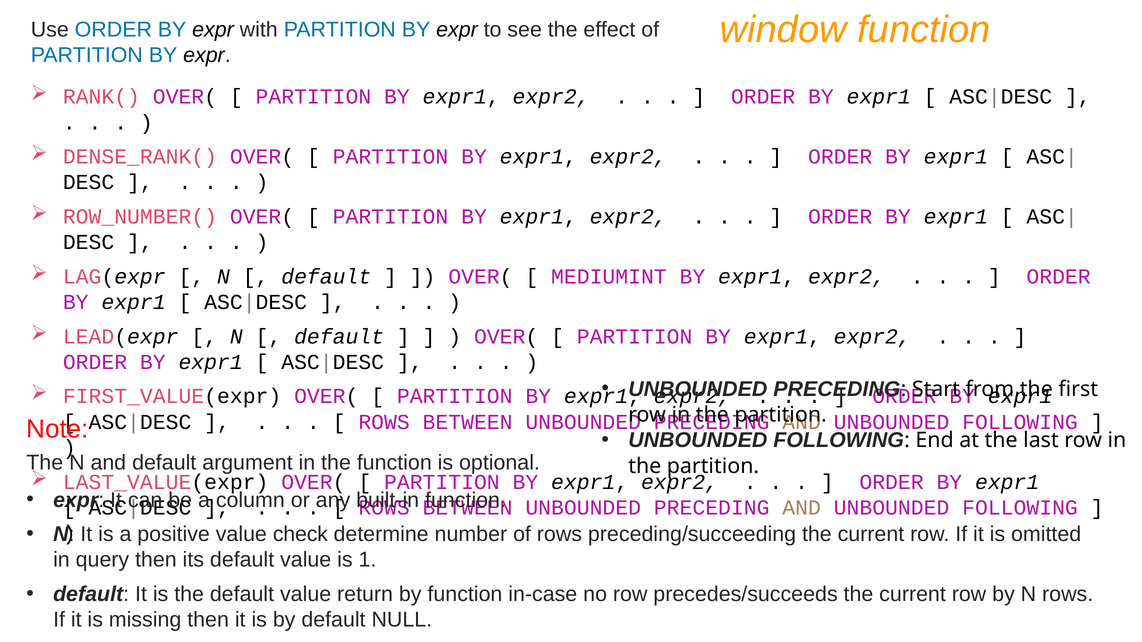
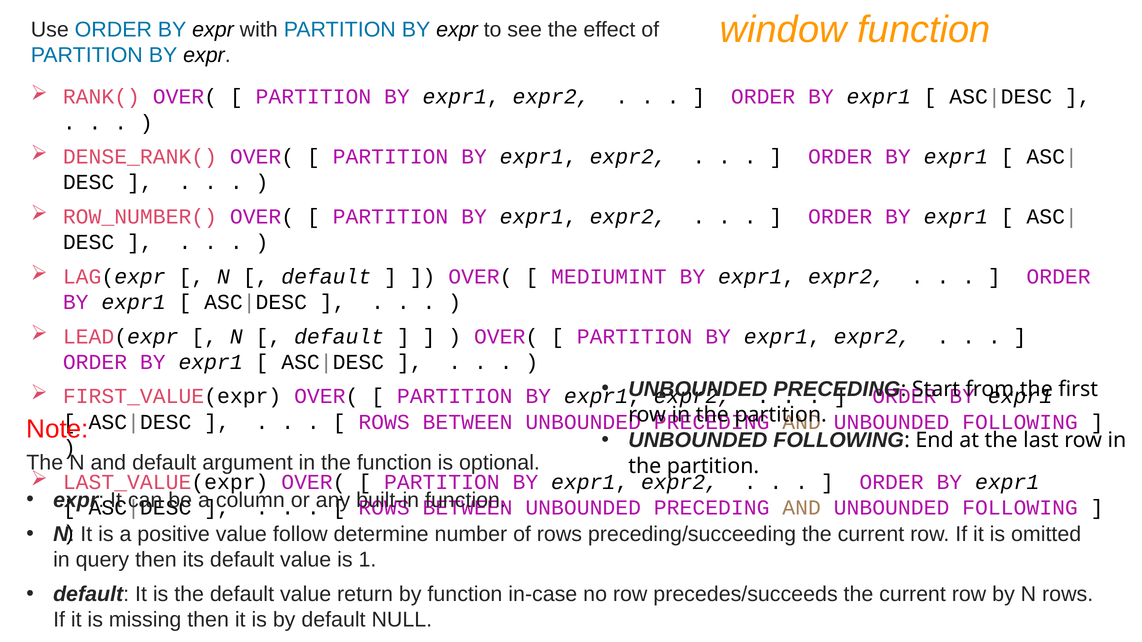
check: check -> follow
